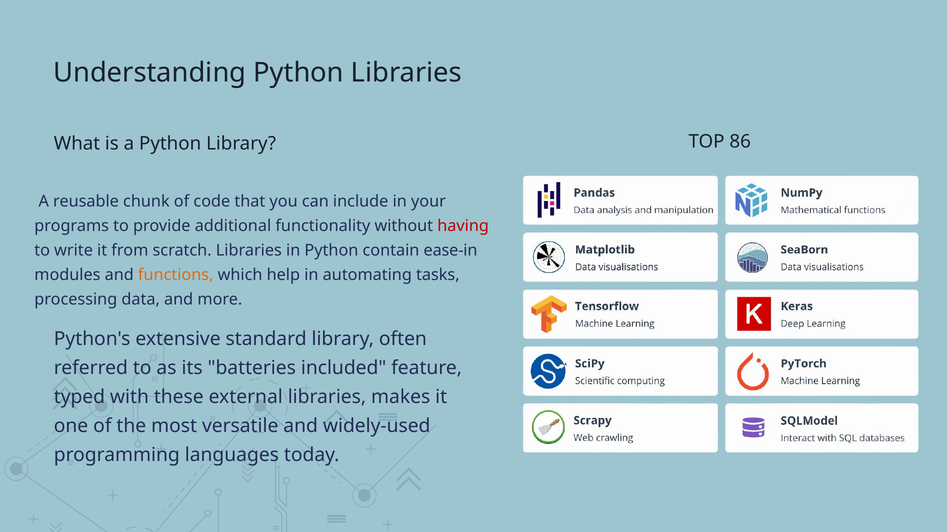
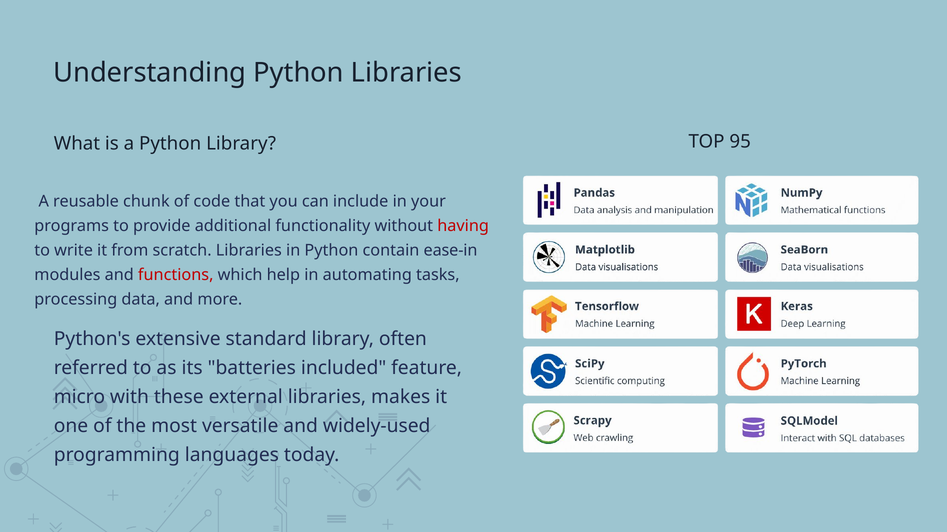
86: 86 -> 95
functions colour: orange -> red
typed: typed -> micro
